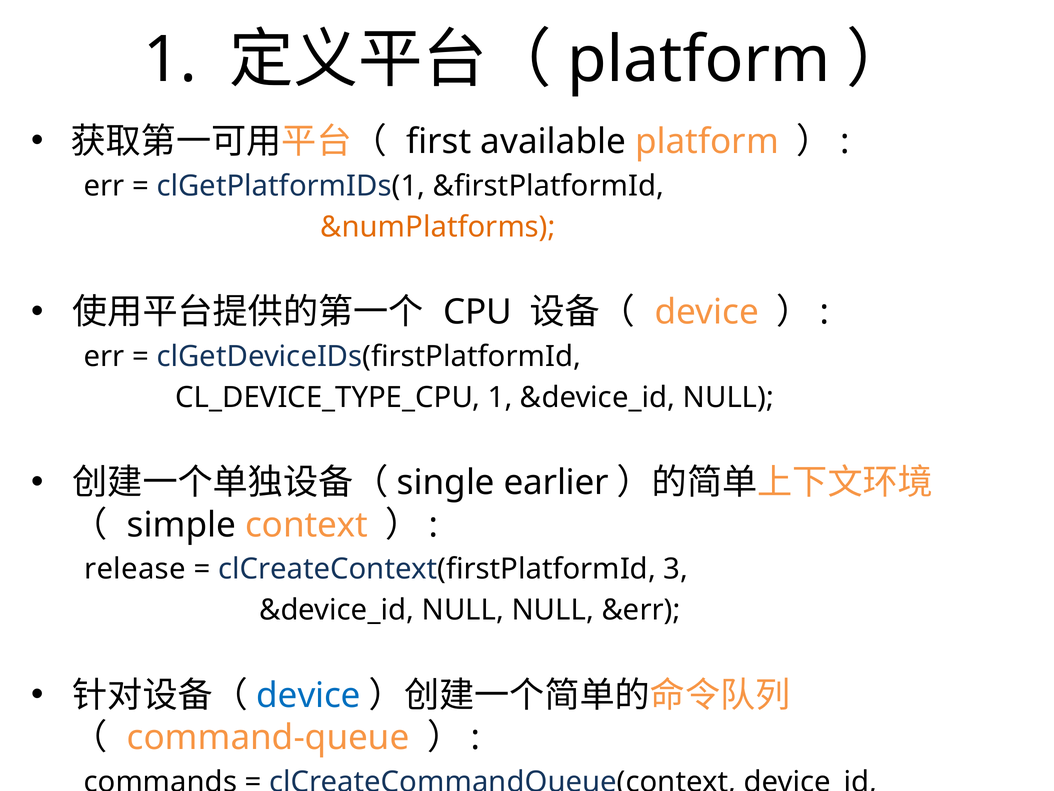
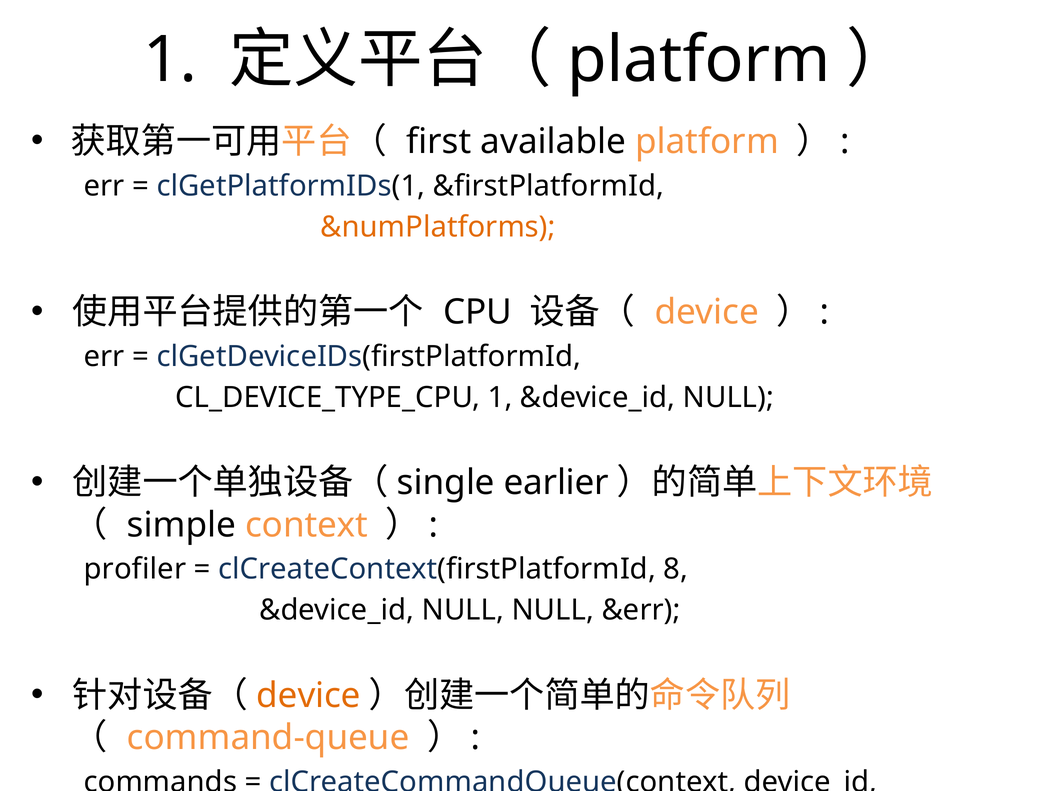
release: release -> profiler
3: 3 -> 8
device at (309, 695) colour: blue -> orange
